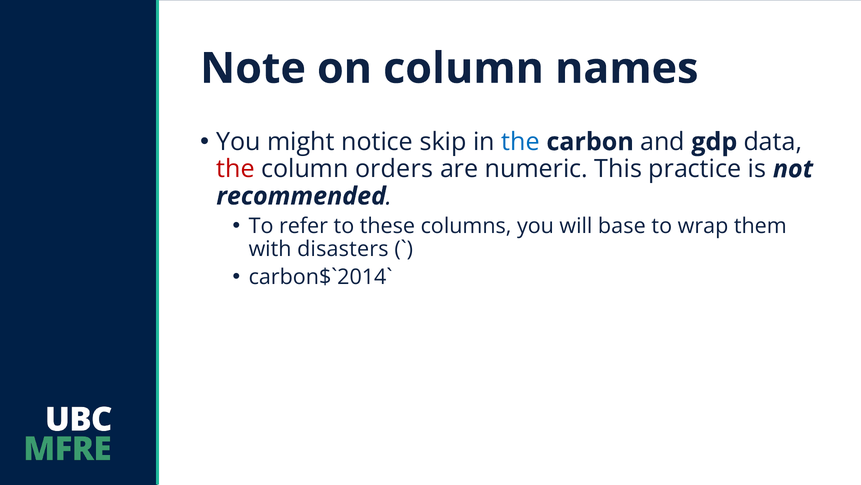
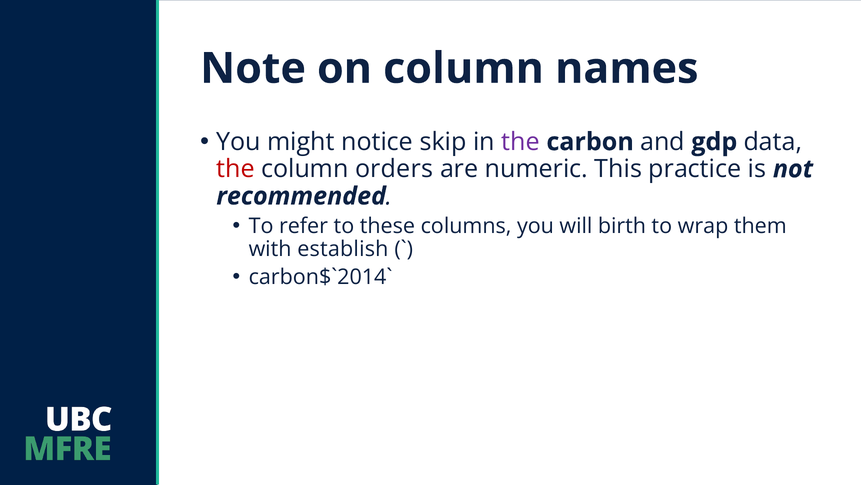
the at (520, 142) colour: blue -> purple
base: base -> birth
disasters: disasters -> establish
